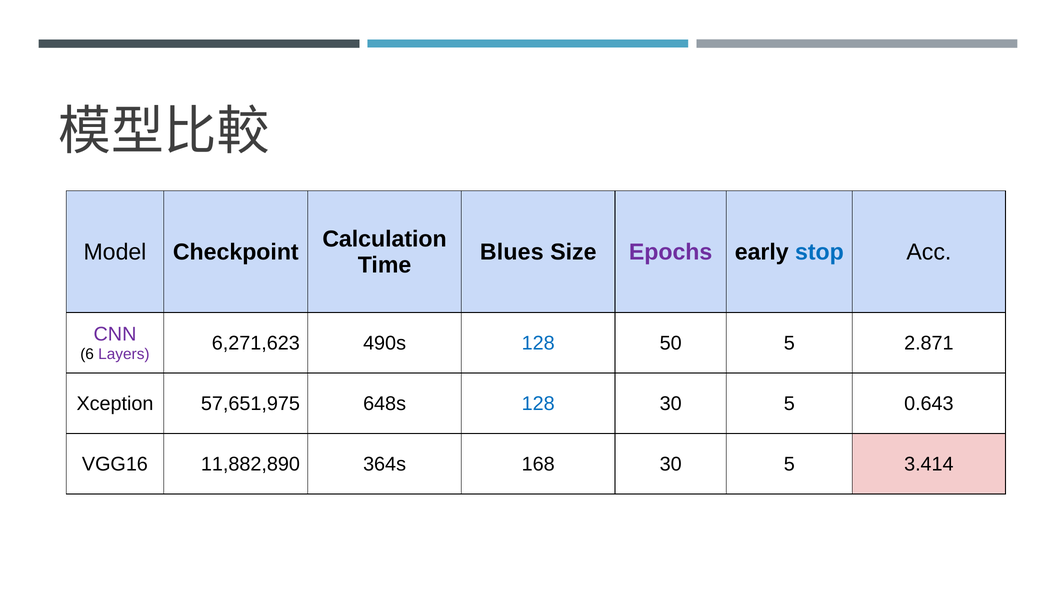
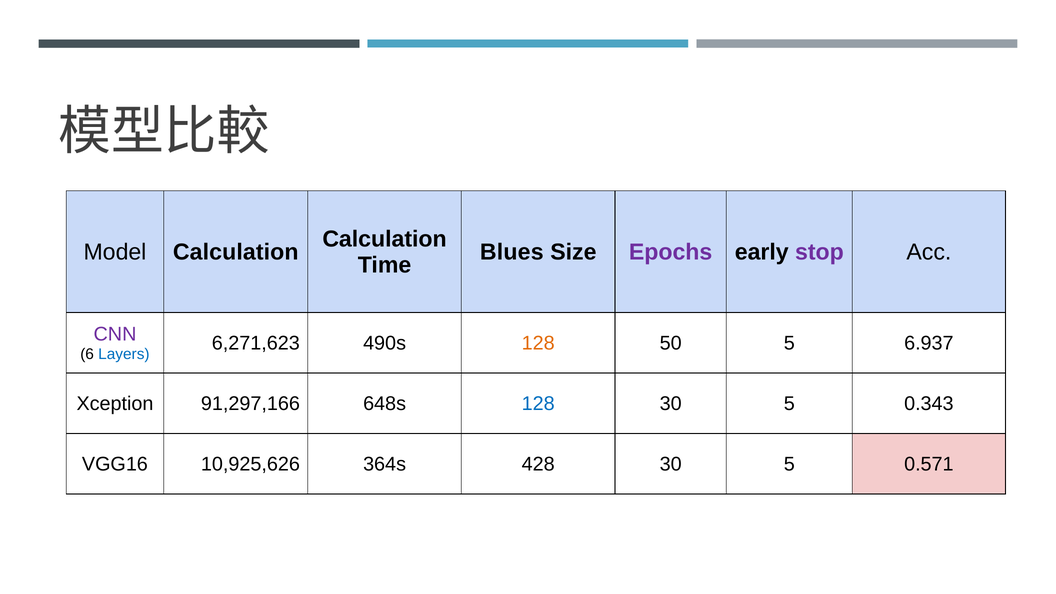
Model Checkpoint: Checkpoint -> Calculation
stop colour: blue -> purple
128 at (538, 343) colour: blue -> orange
2.871: 2.871 -> 6.937
Layers colour: purple -> blue
57,651,975: 57,651,975 -> 91,297,166
0.643: 0.643 -> 0.343
11,882,890: 11,882,890 -> 10,925,626
168: 168 -> 428
3.414: 3.414 -> 0.571
